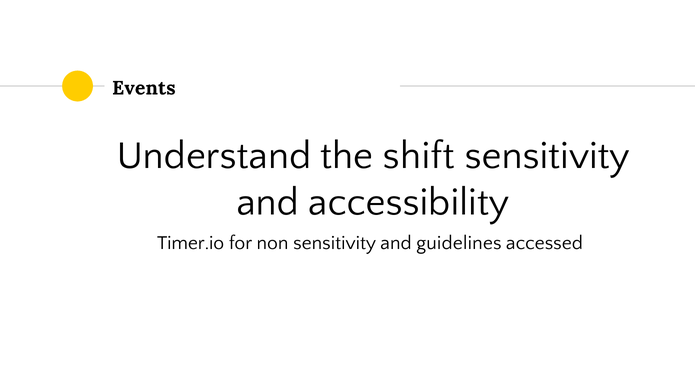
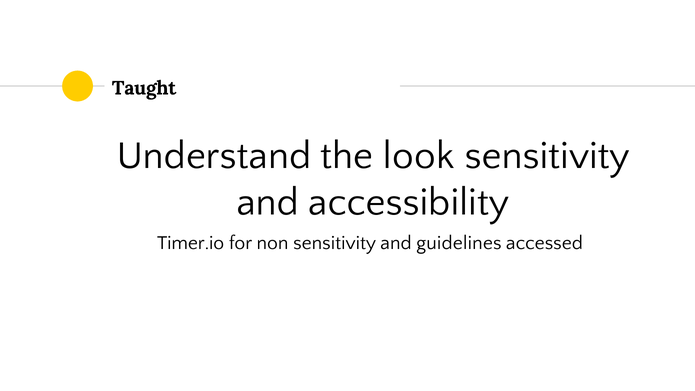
Events: Events -> Taught
shift: shift -> look
